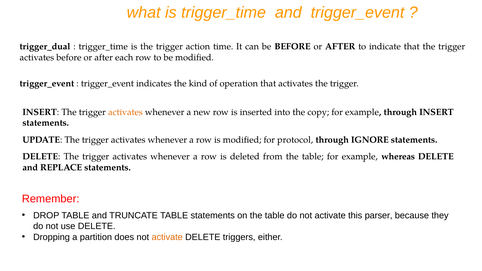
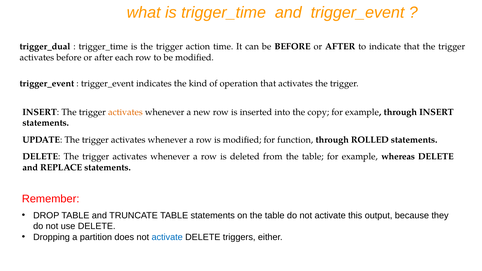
protocol: protocol -> function
IGNORE: IGNORE -> ROLLED
parser: parser -> output
activate at (167, 237) colour: orange -> blue
